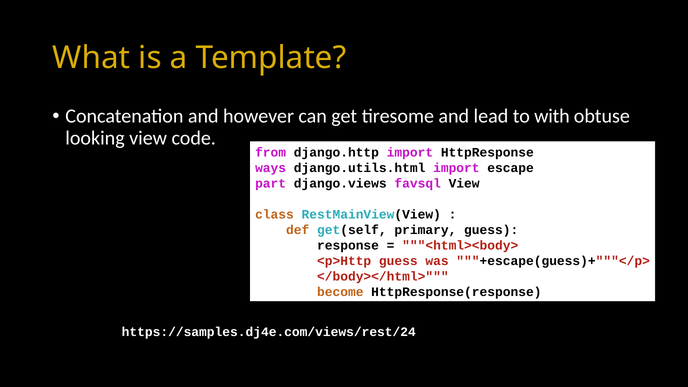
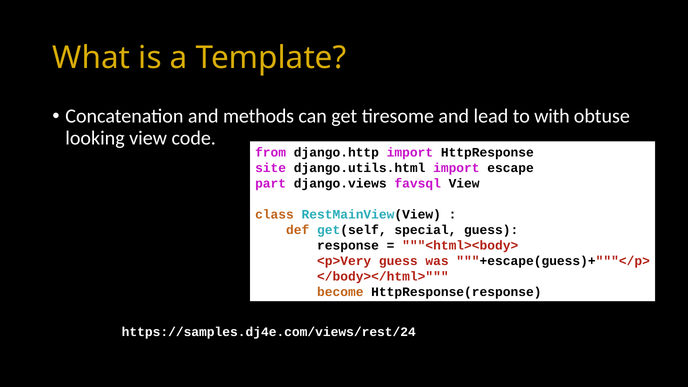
however: however -> methods
ways: ways -> site
primary: primary -> special
<p>Http: <p>Http -> <p>Very
